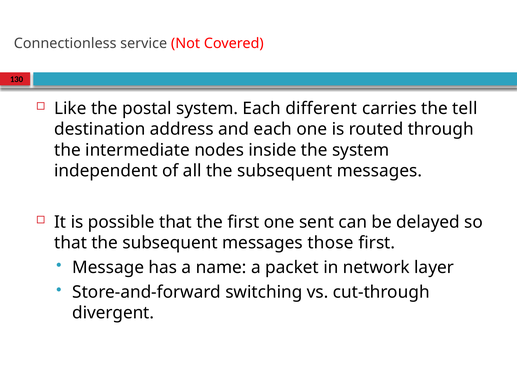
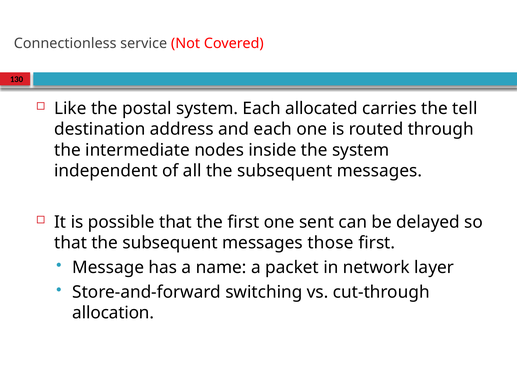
different: different -> allocated
divergent: divergent -> allocation
